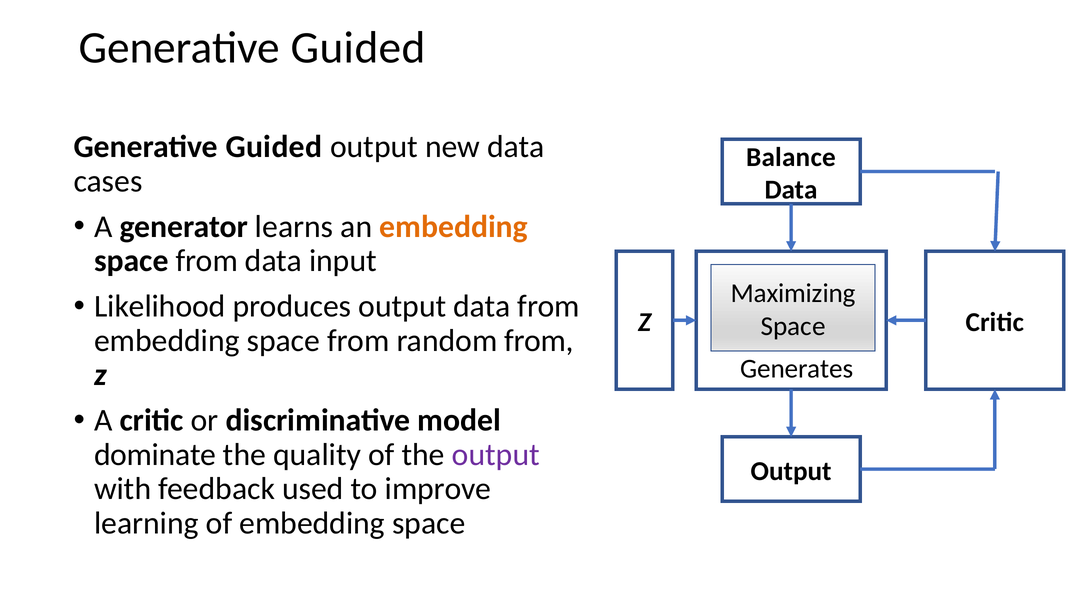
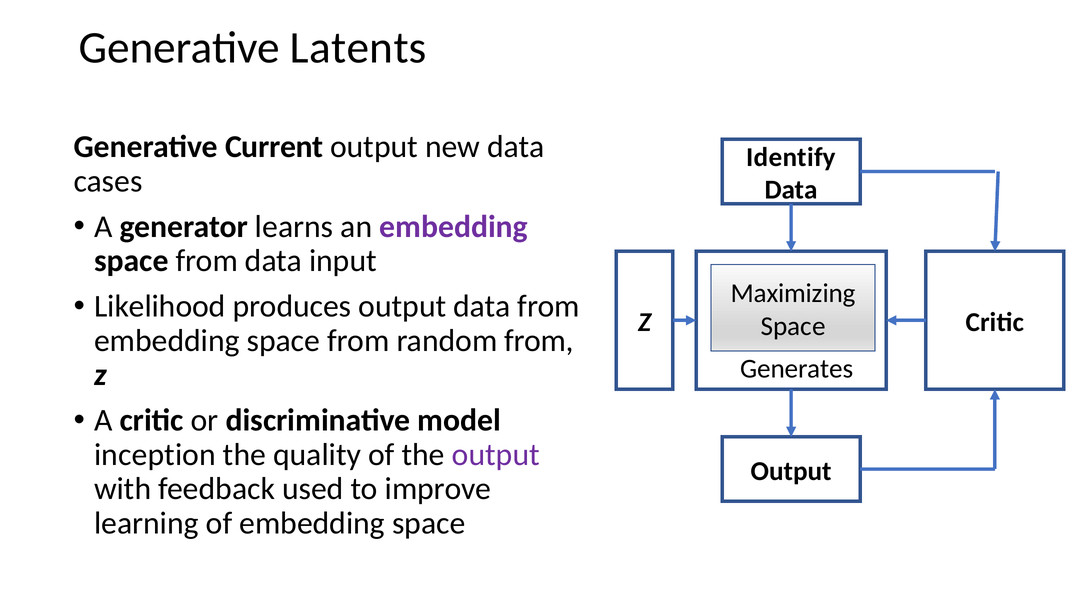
Guided at (358, 48): Guided -> Latents
Guided at (274, 147): Guided -> Current
Balance: Balance -> Identify
embedding at (454, 227) colour: orange -> purple
dominate: dominate -> inception
